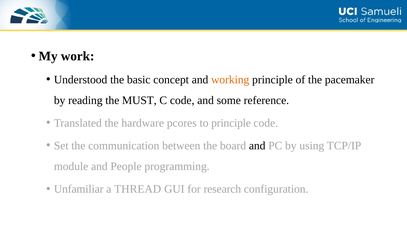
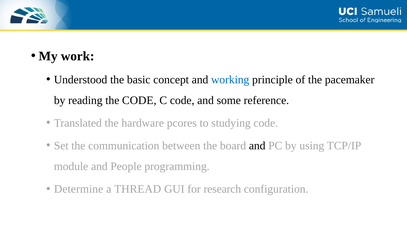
working colour: orange -> blue
the MUST: MUST -> CODE
to principle: principle -> studying
Unfamiliar: Unfamiliar -> Determine
